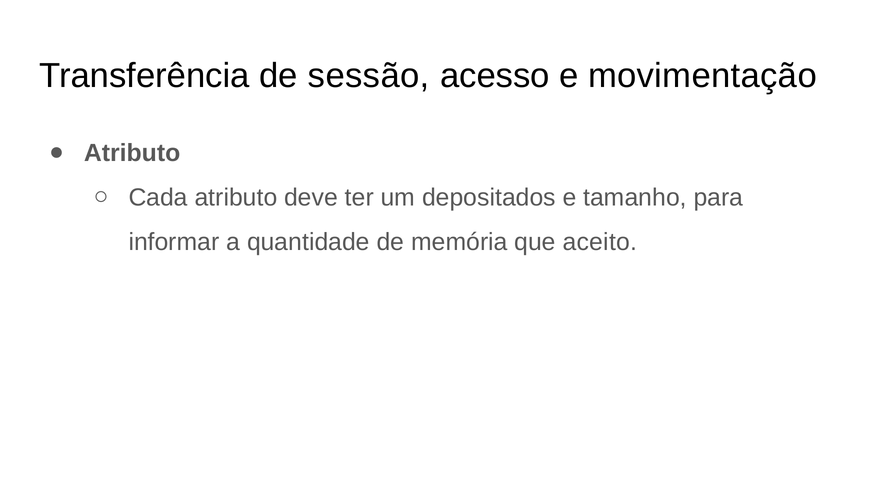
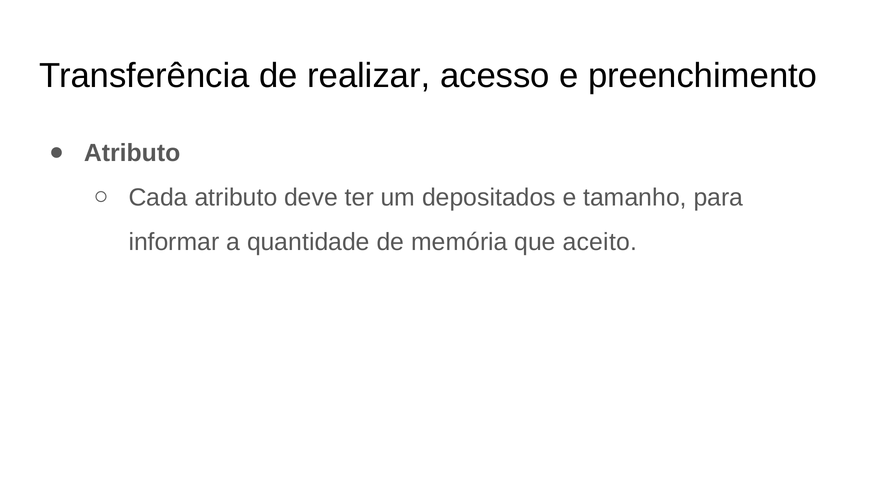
sessão: sessão -> realizar
movimentação: movimentação -> preenchimento
